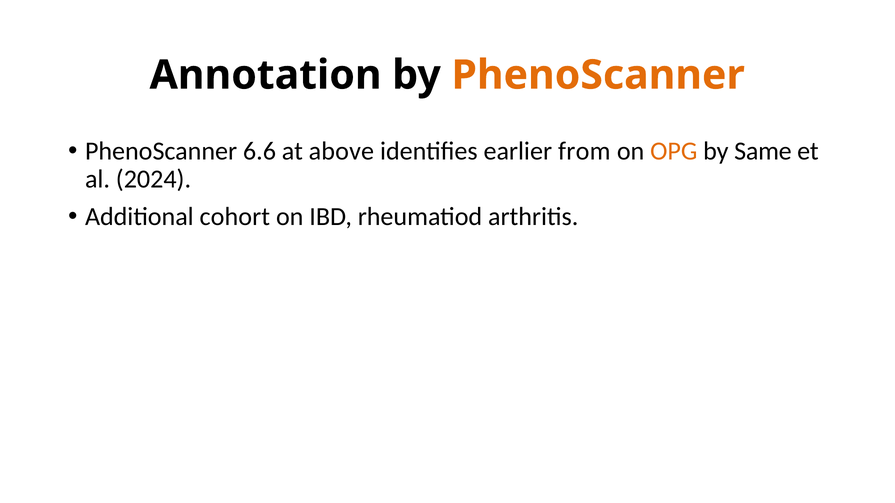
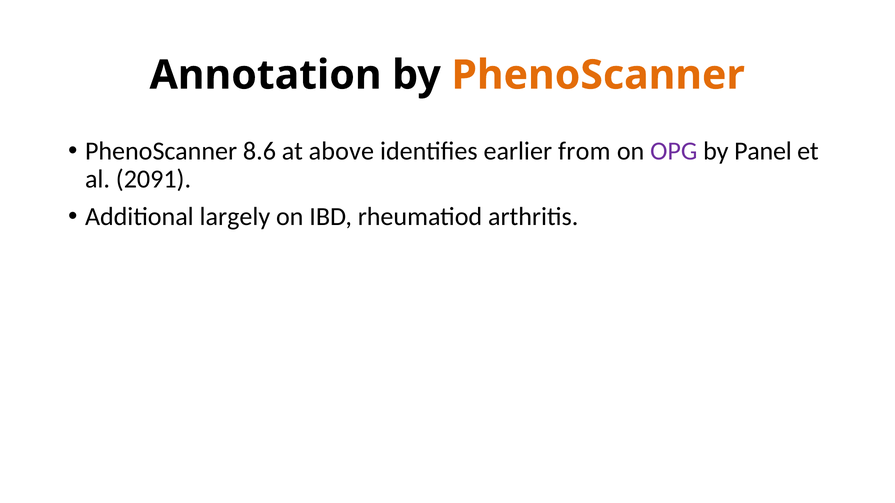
6.6: 6.6 -> 8.6
OPG colour: orange -> purple
Same: Same -> Panel
2024: 2024 -> 2091
cohort: cohort -> largely
